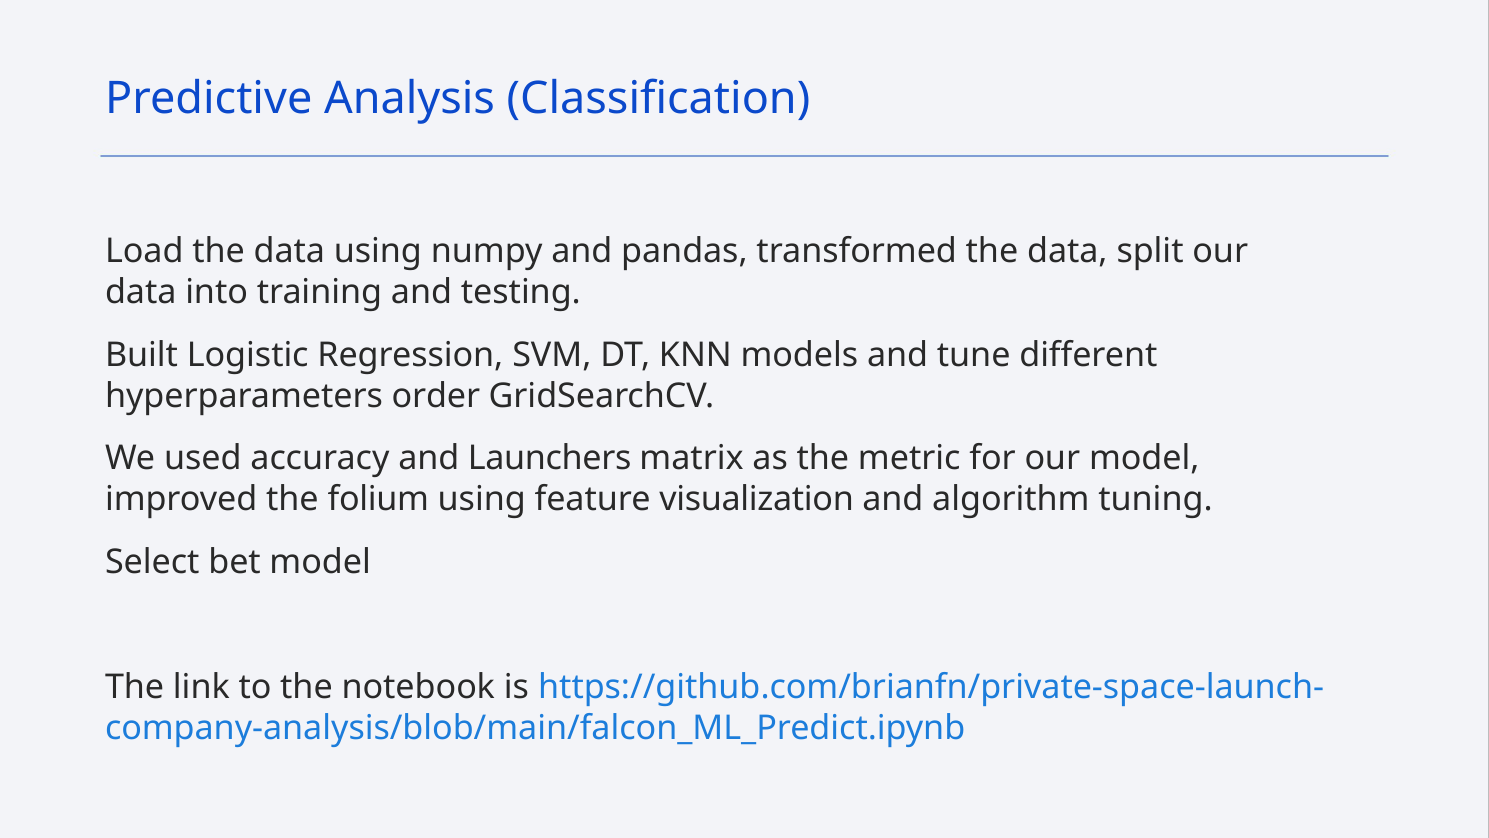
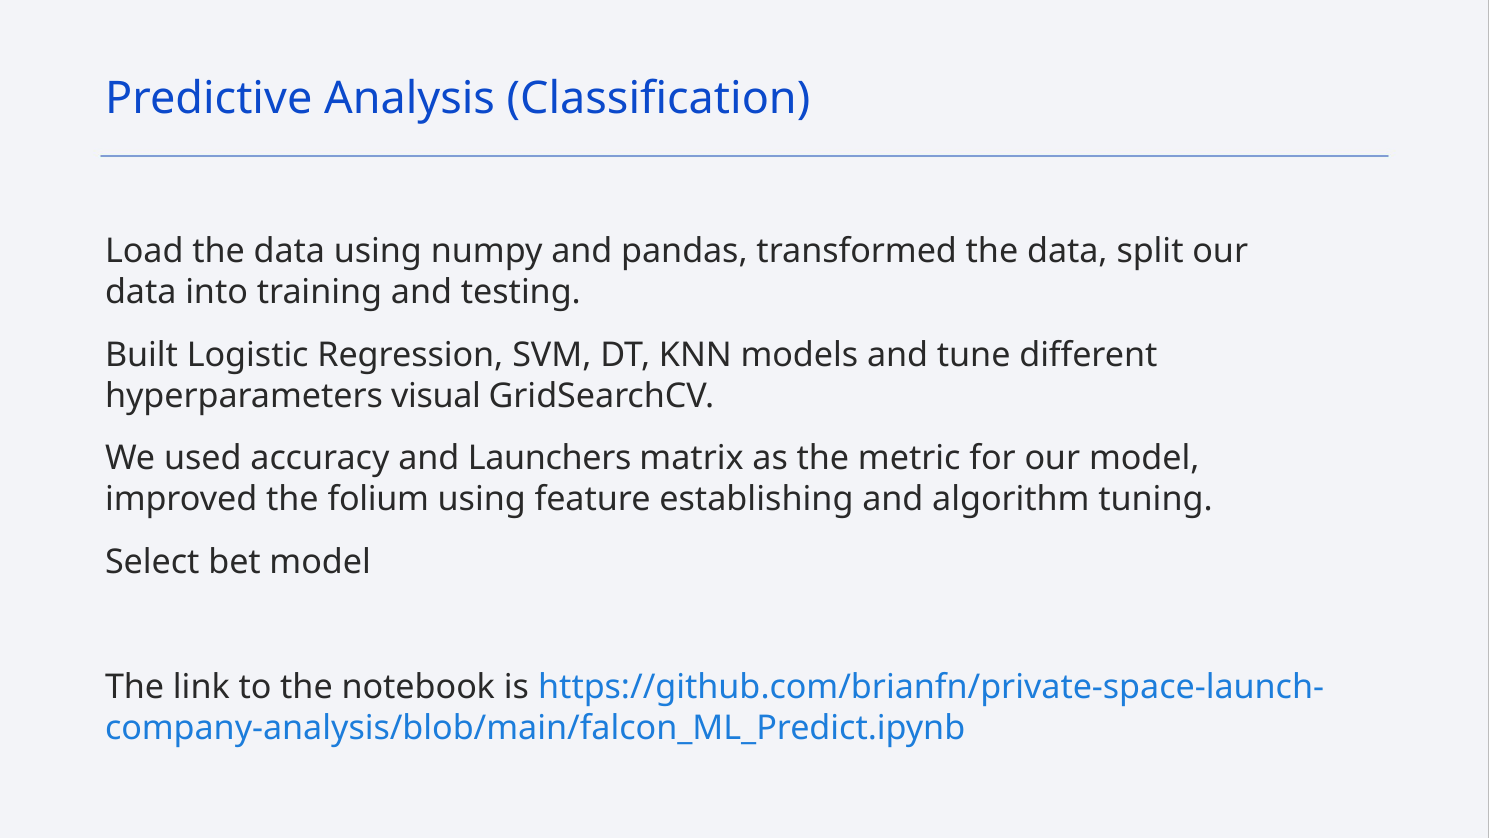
order: order -> visual
visualization: visualization -> establishing
